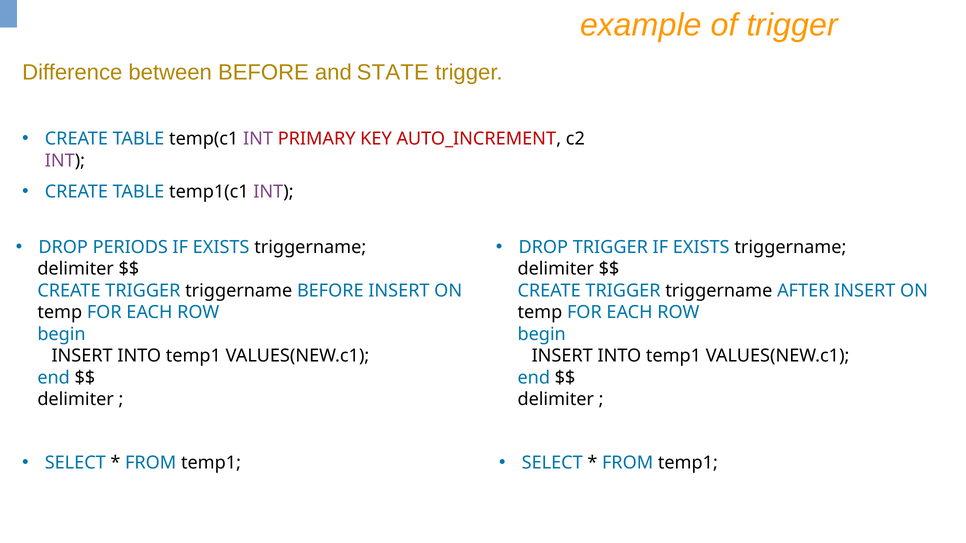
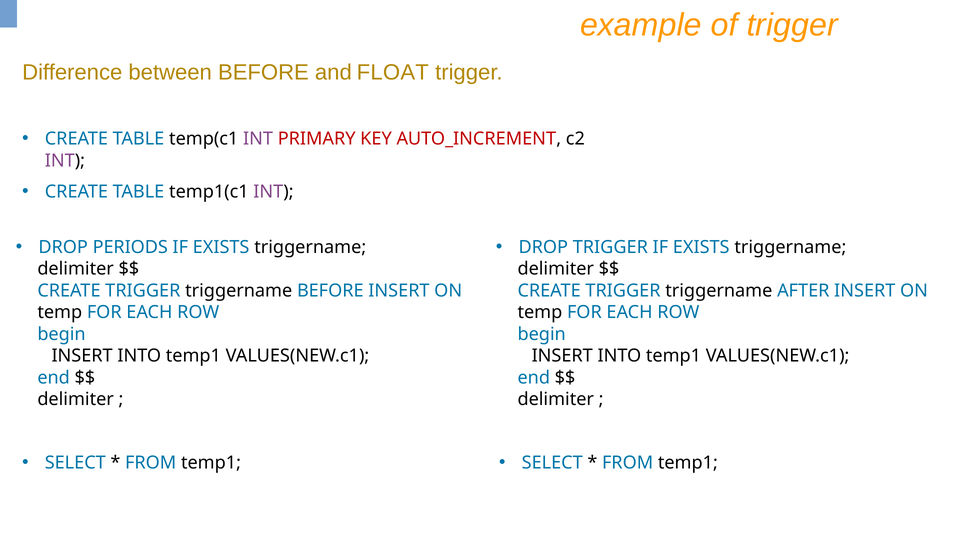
STATE: STATE -> FLOAT
